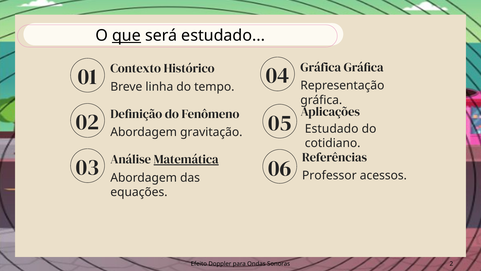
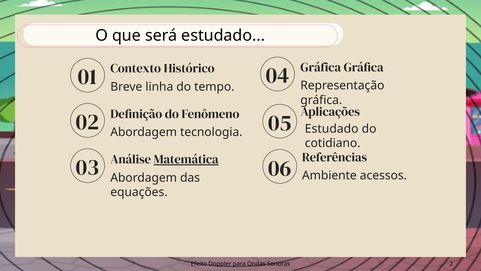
que underline: present -> none
gravitação: gravitação -> tecnologia
Professor: Professor -> Ambiente
